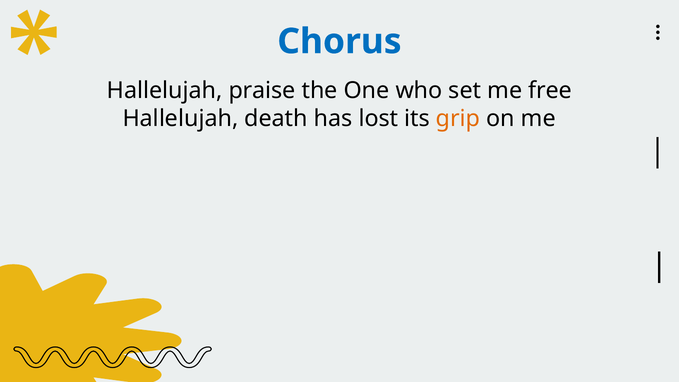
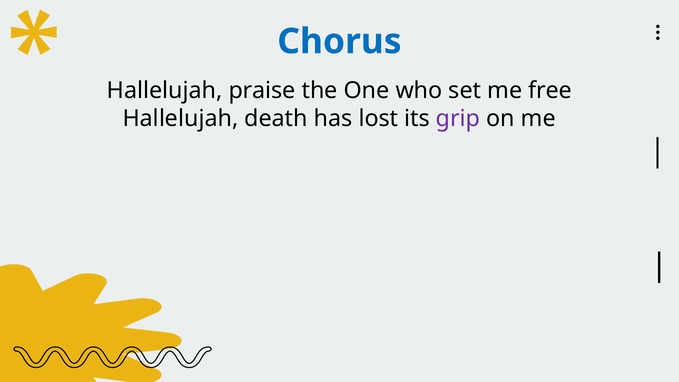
grip colour: orange -> purple
